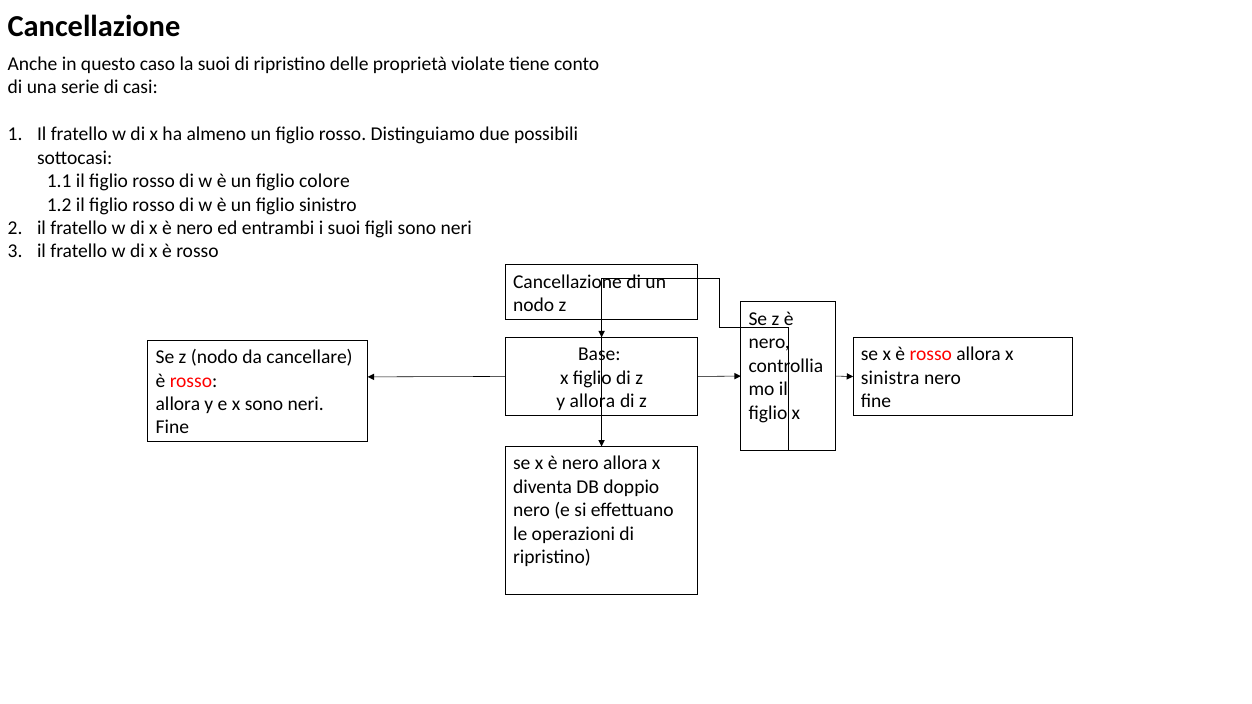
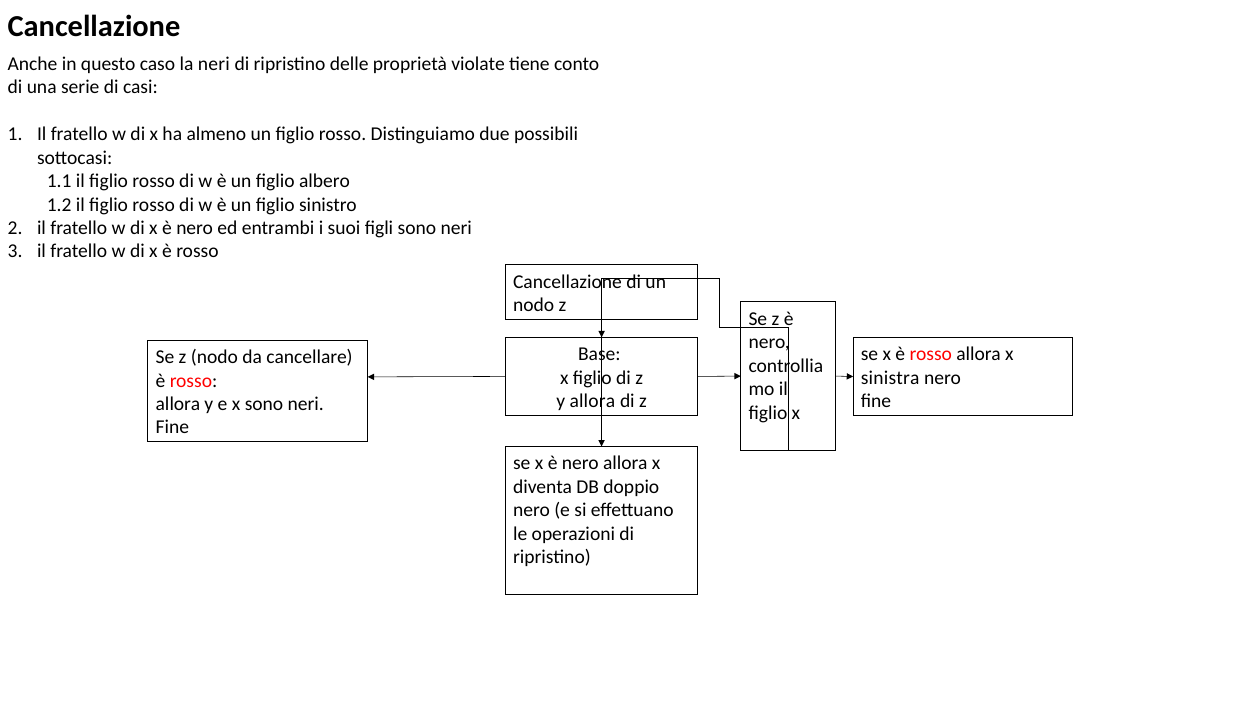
la suoi: suoi -> neri
colore: colore -> albero
